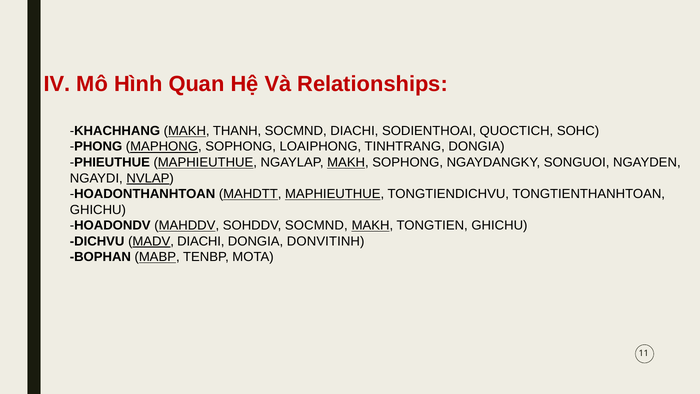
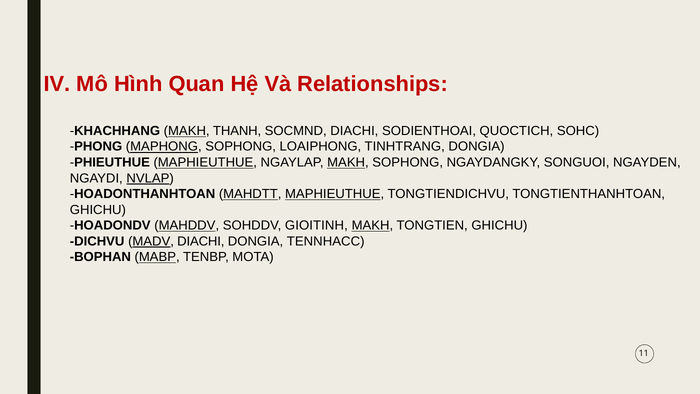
SOHDDV SOCMND: SOCMND -> GIOITINH
DONVITINH: DONVITINH -> TENNHACC
